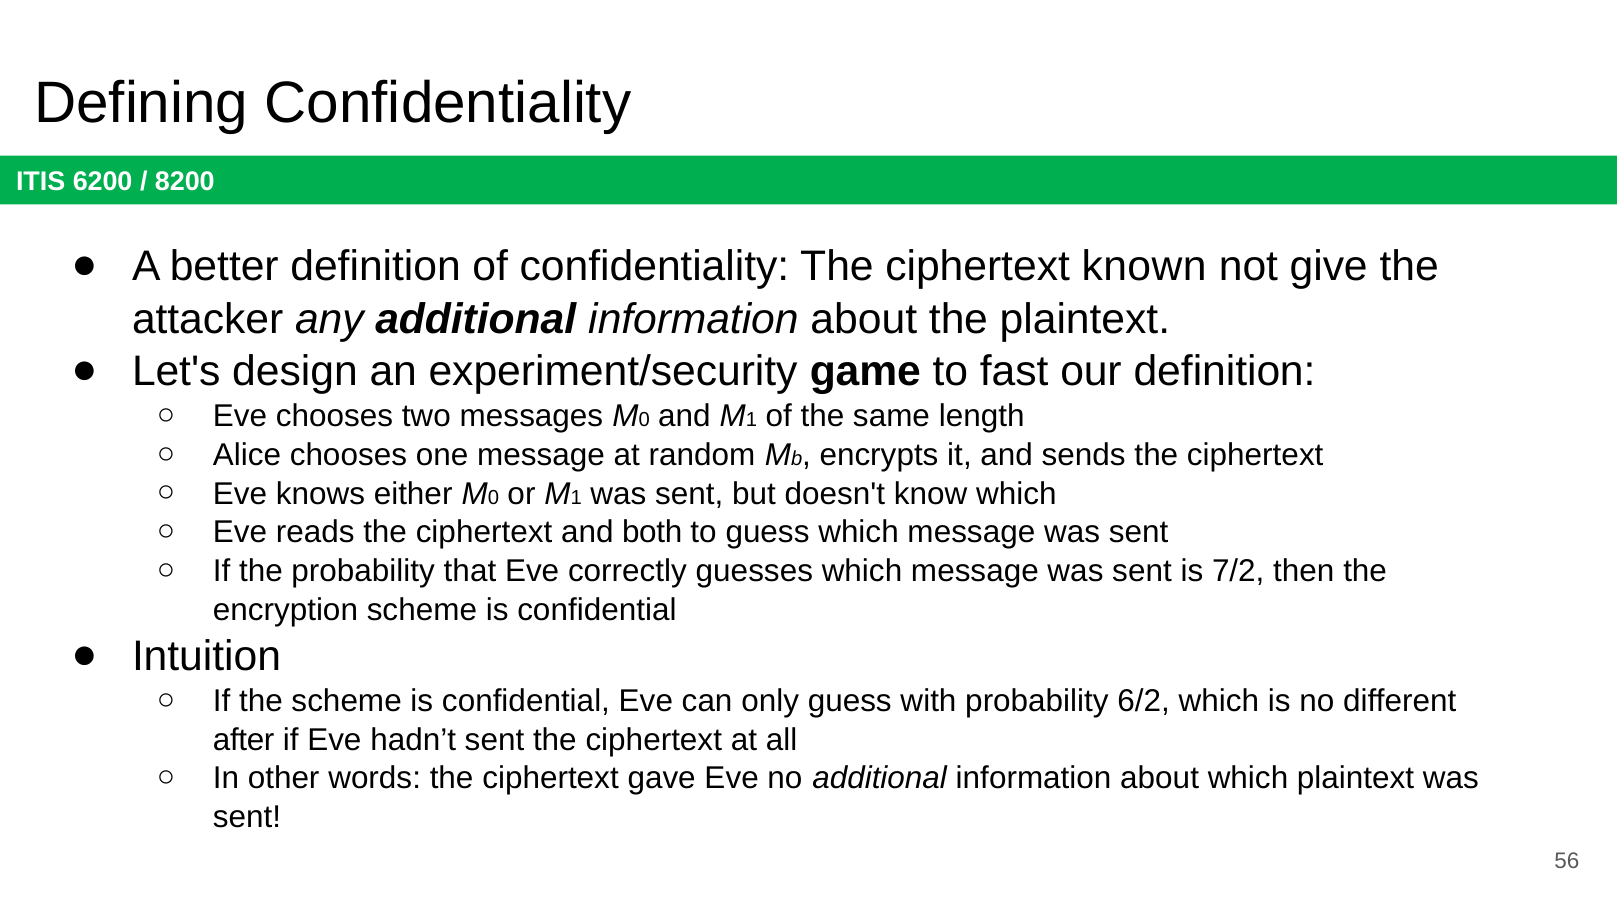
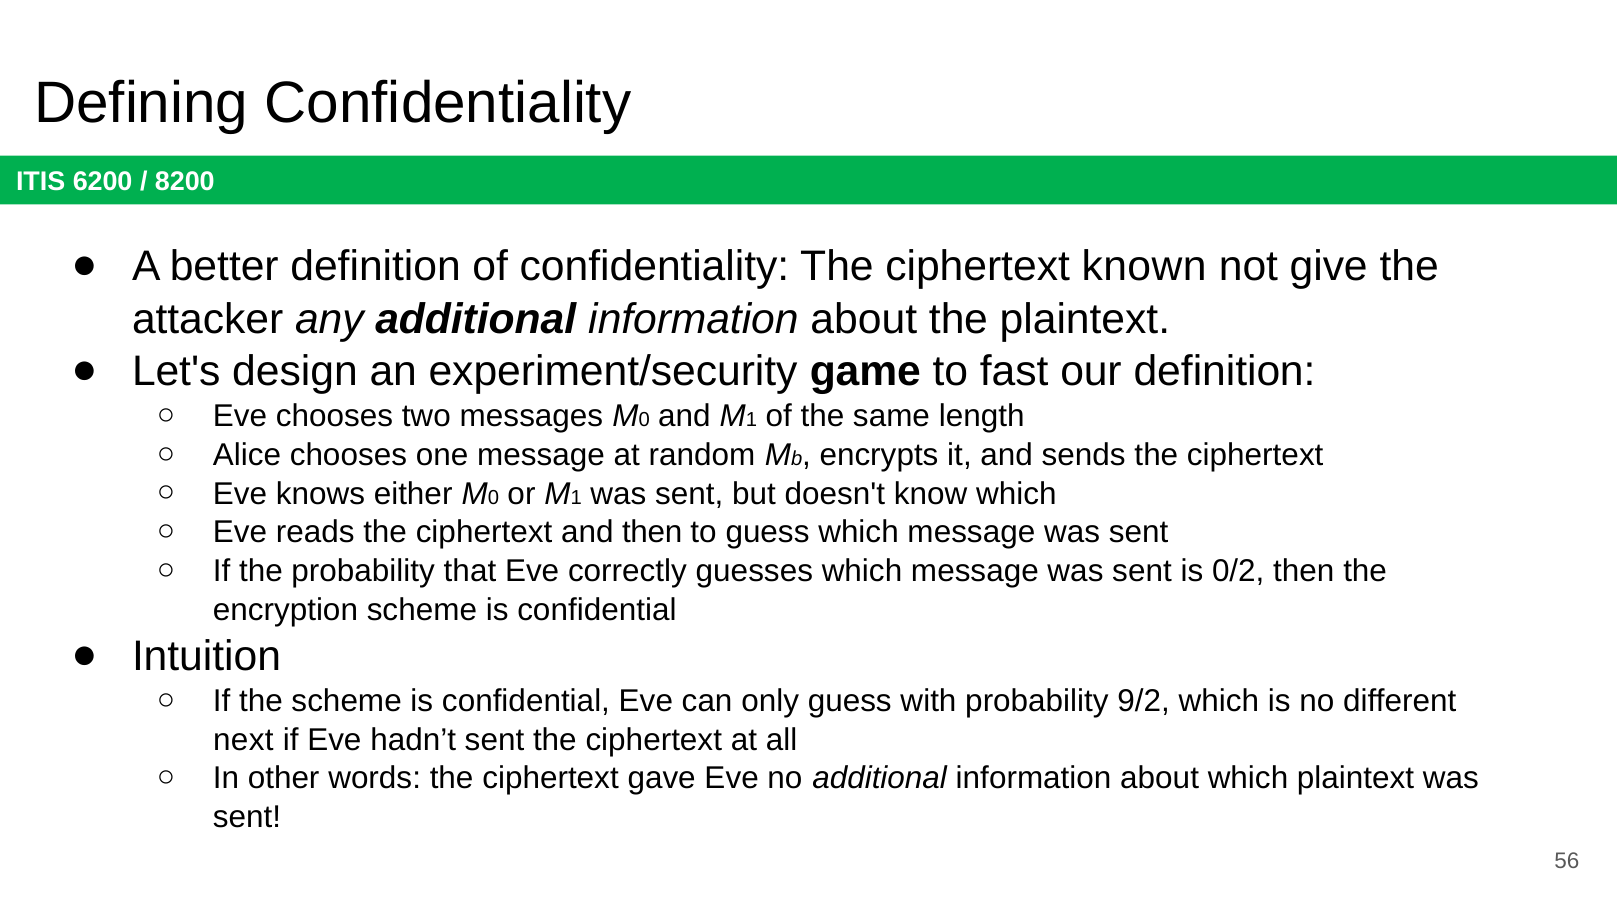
and both: both -> then
7/2: 7/2 -> 0/2
6/2: 6/2 -> 9/2
after: after -> next
